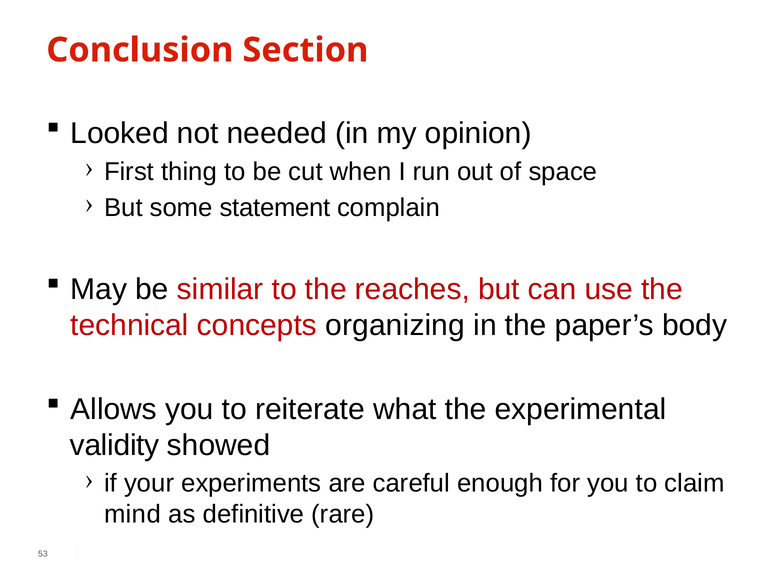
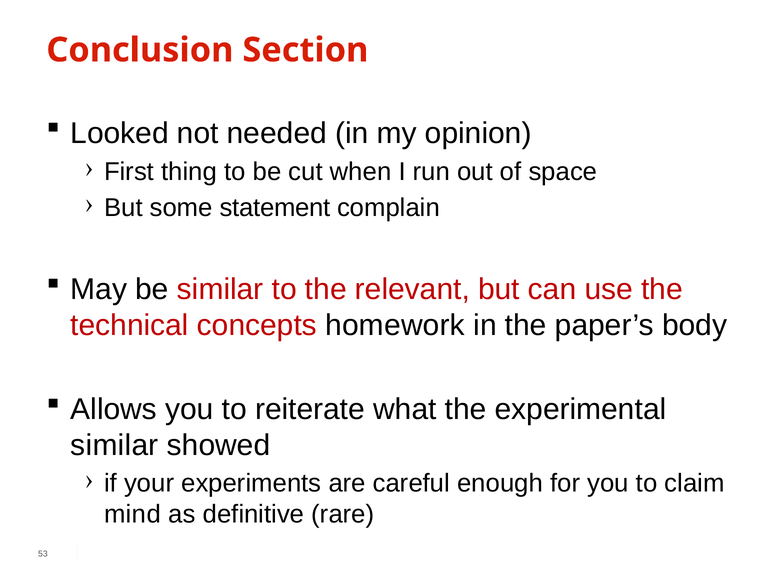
reaches: reaches -> relevant
organizing: organizing -> homework
validity at (115, 445): validity -> similar
